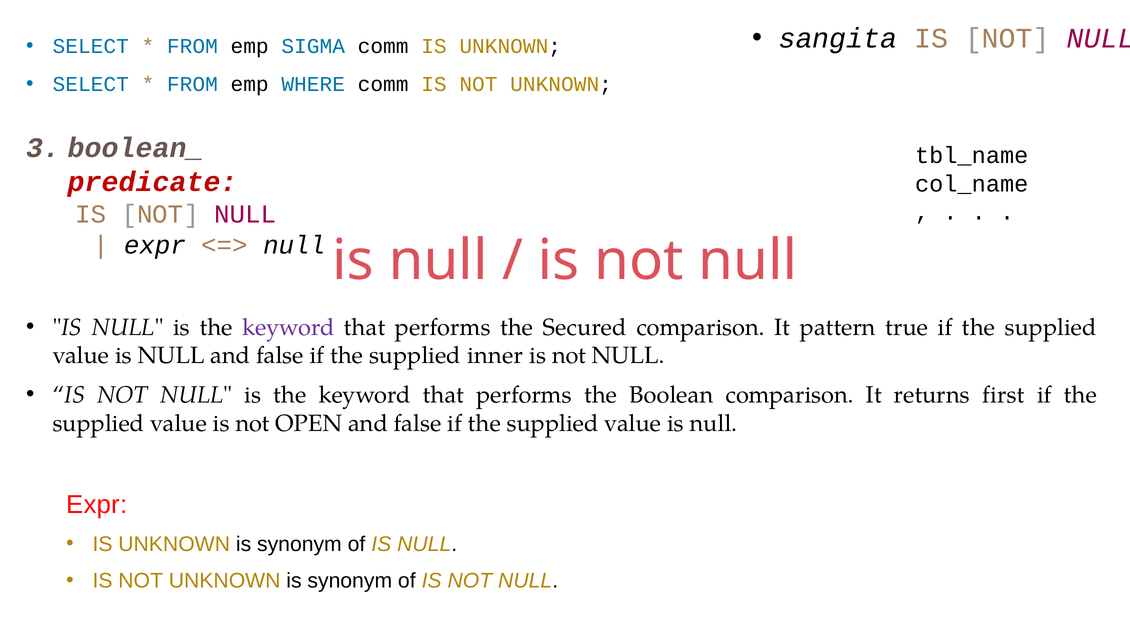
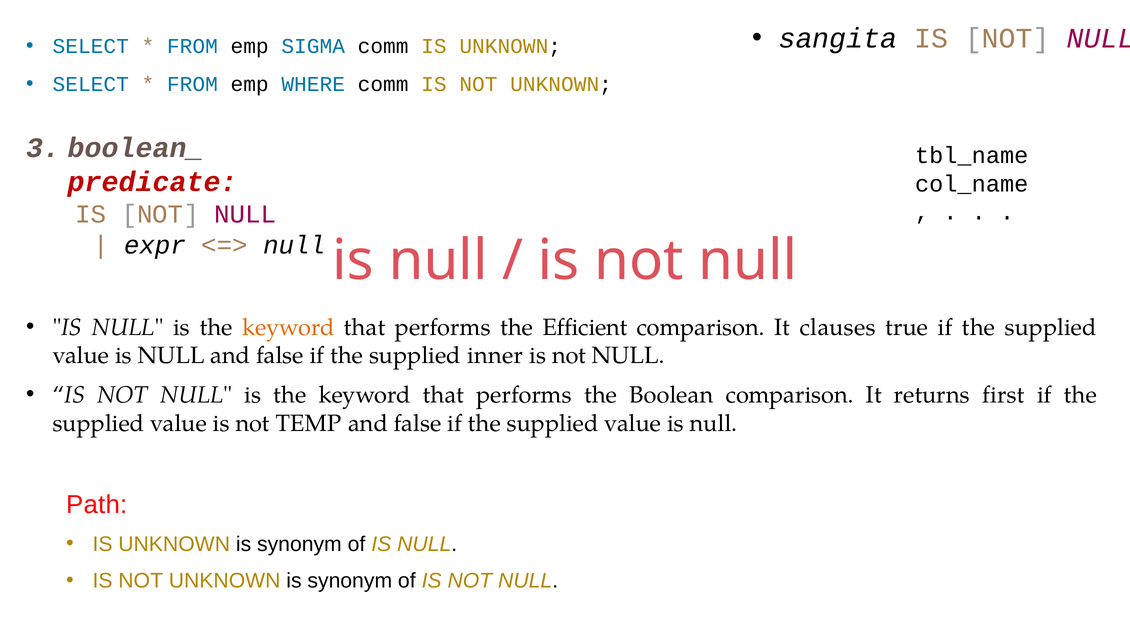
keyword at (288, 328) colour: purple -> orange
Secured: Secured -> Efficient
pattern: pattern -> clauses
OPEN: OPEN -> TEMP
Expr at (97, 505): Expr -> Path
